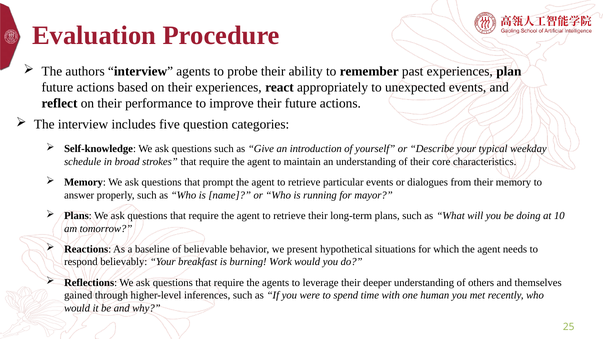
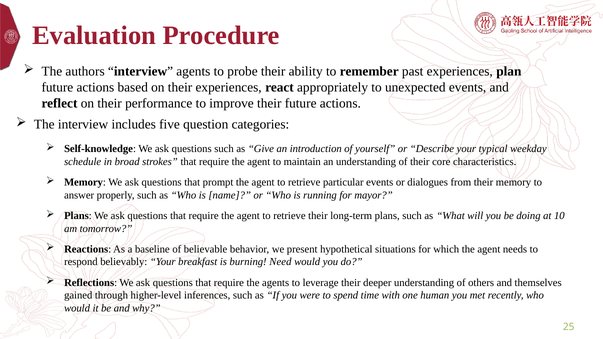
Work: Work -> Need
